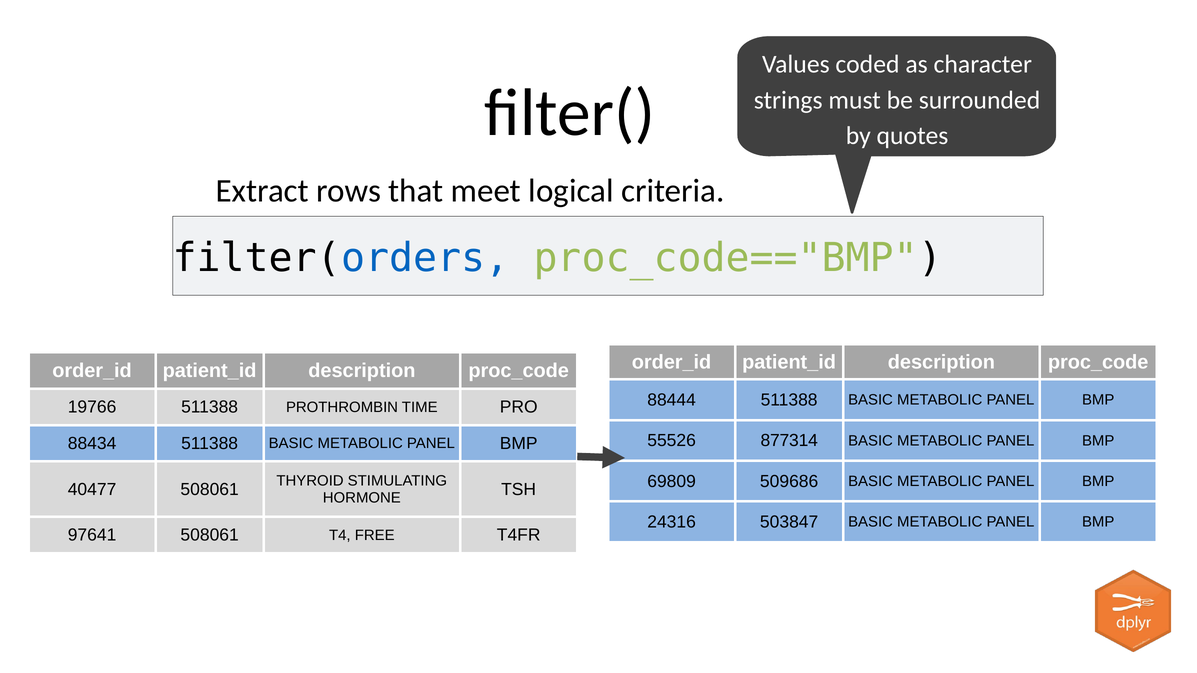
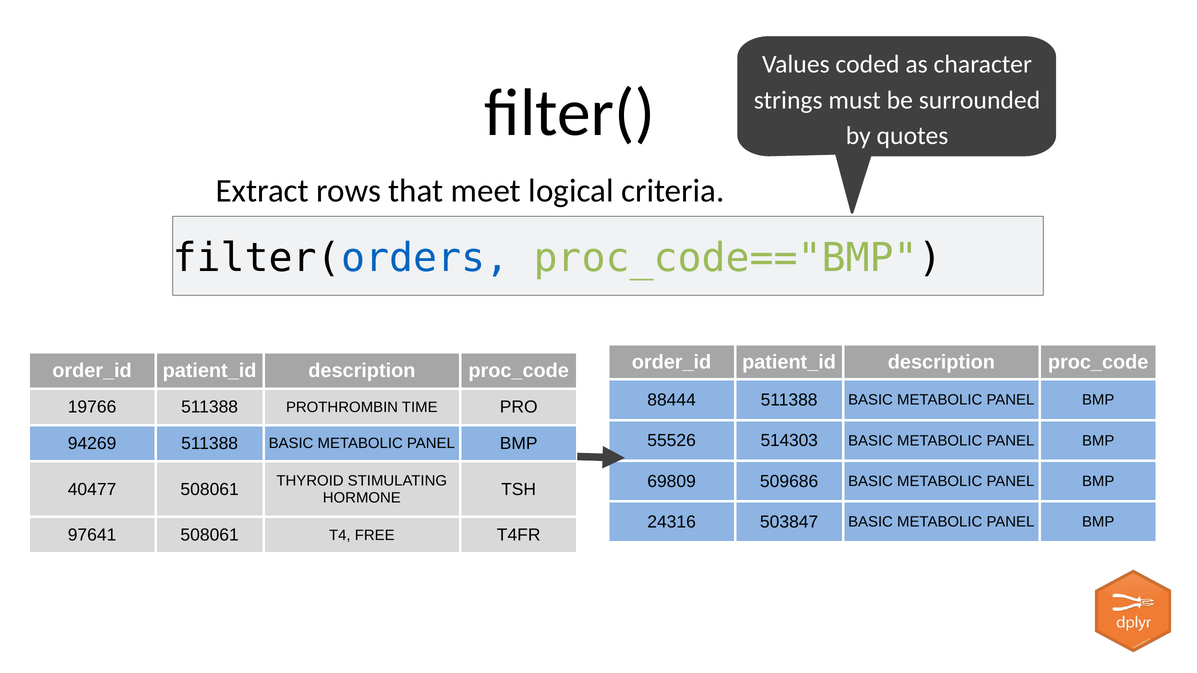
877314: 877314 -> 514303
88434: 88434 -> 94269
